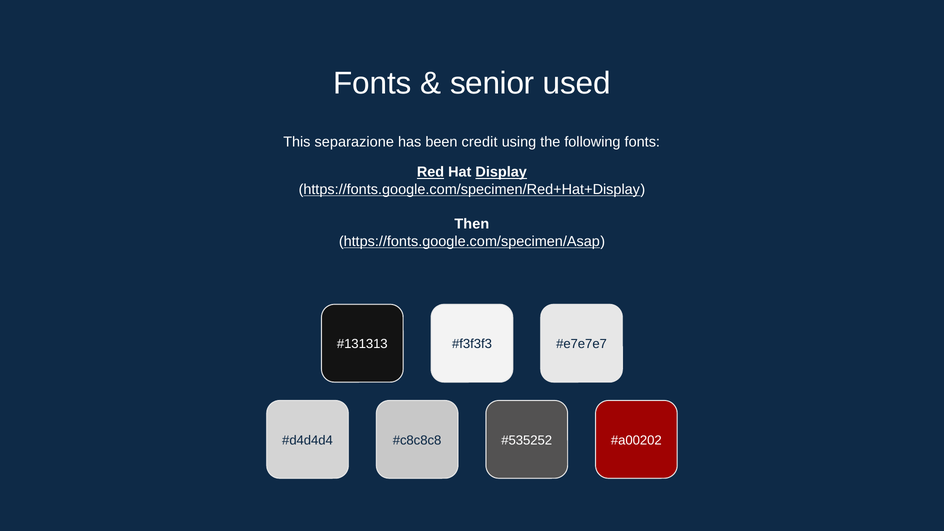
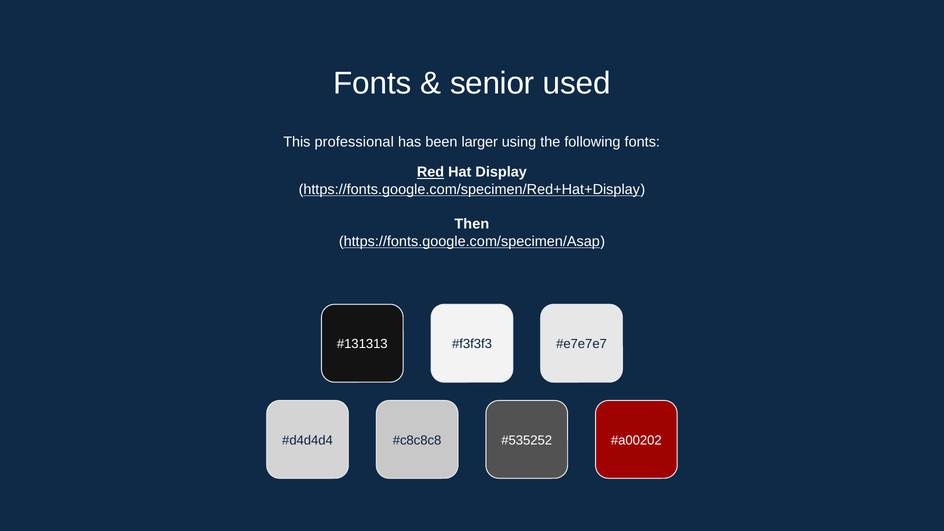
separazione: separazione -> professional
credit: credit -> larger
Display underline: present -> none
